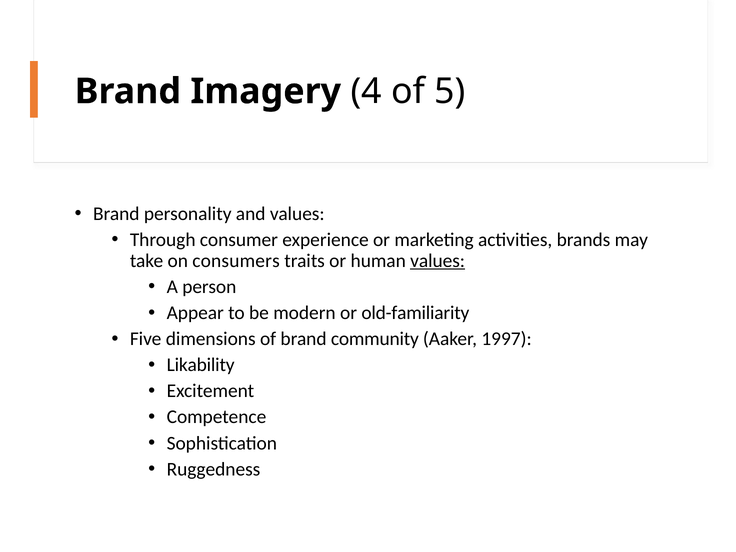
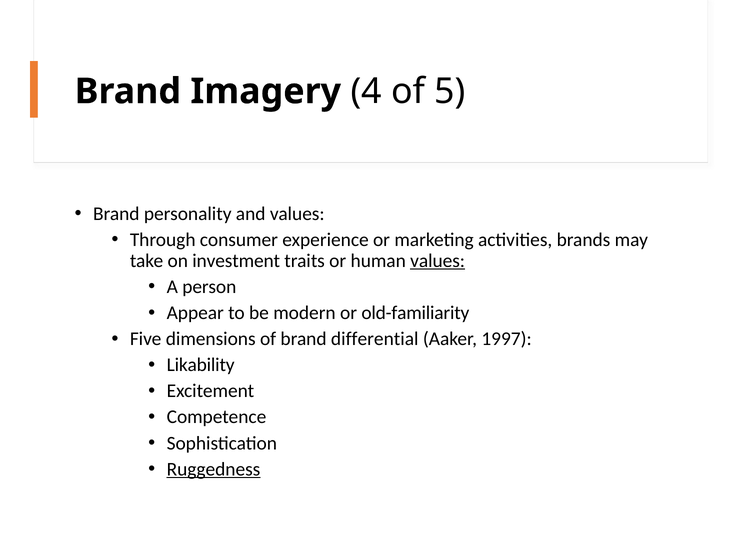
consumers: consumers -> investment
community: community -> differential
Ruggedness underline: none -> present
